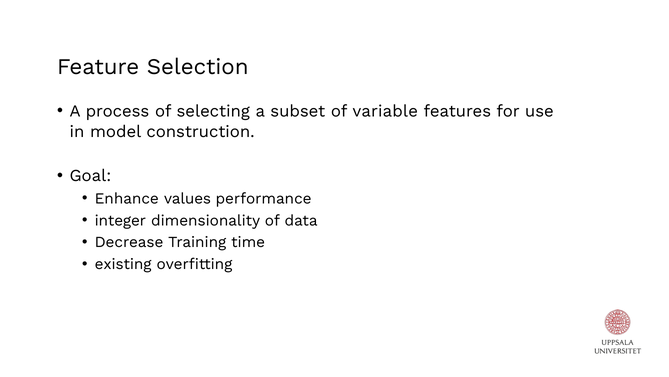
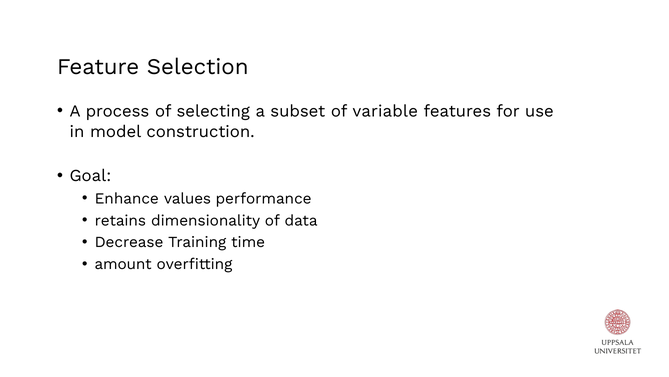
integer: integer -> retains
existing: existing -> amount
